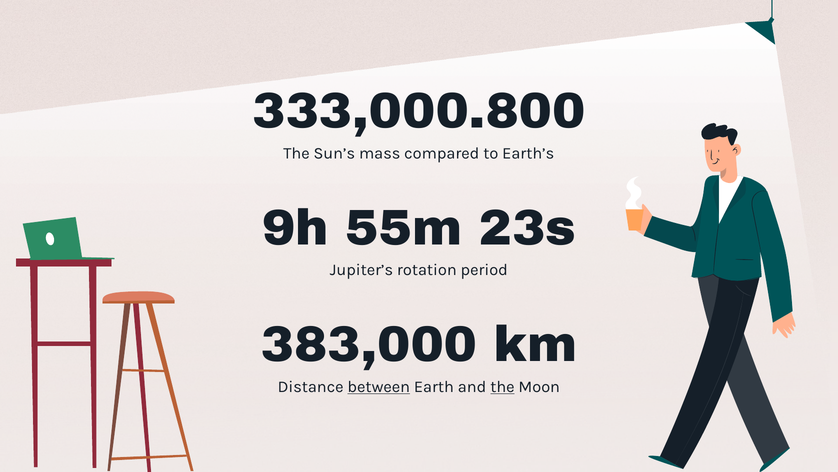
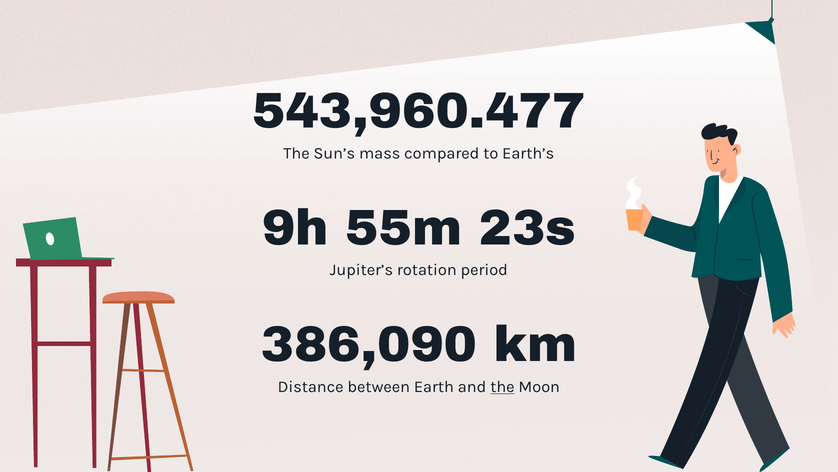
333,000.800: 333,000.800 -> 543,960.477
383,000: 383,000 -> 386,090
between underline: present -> none
